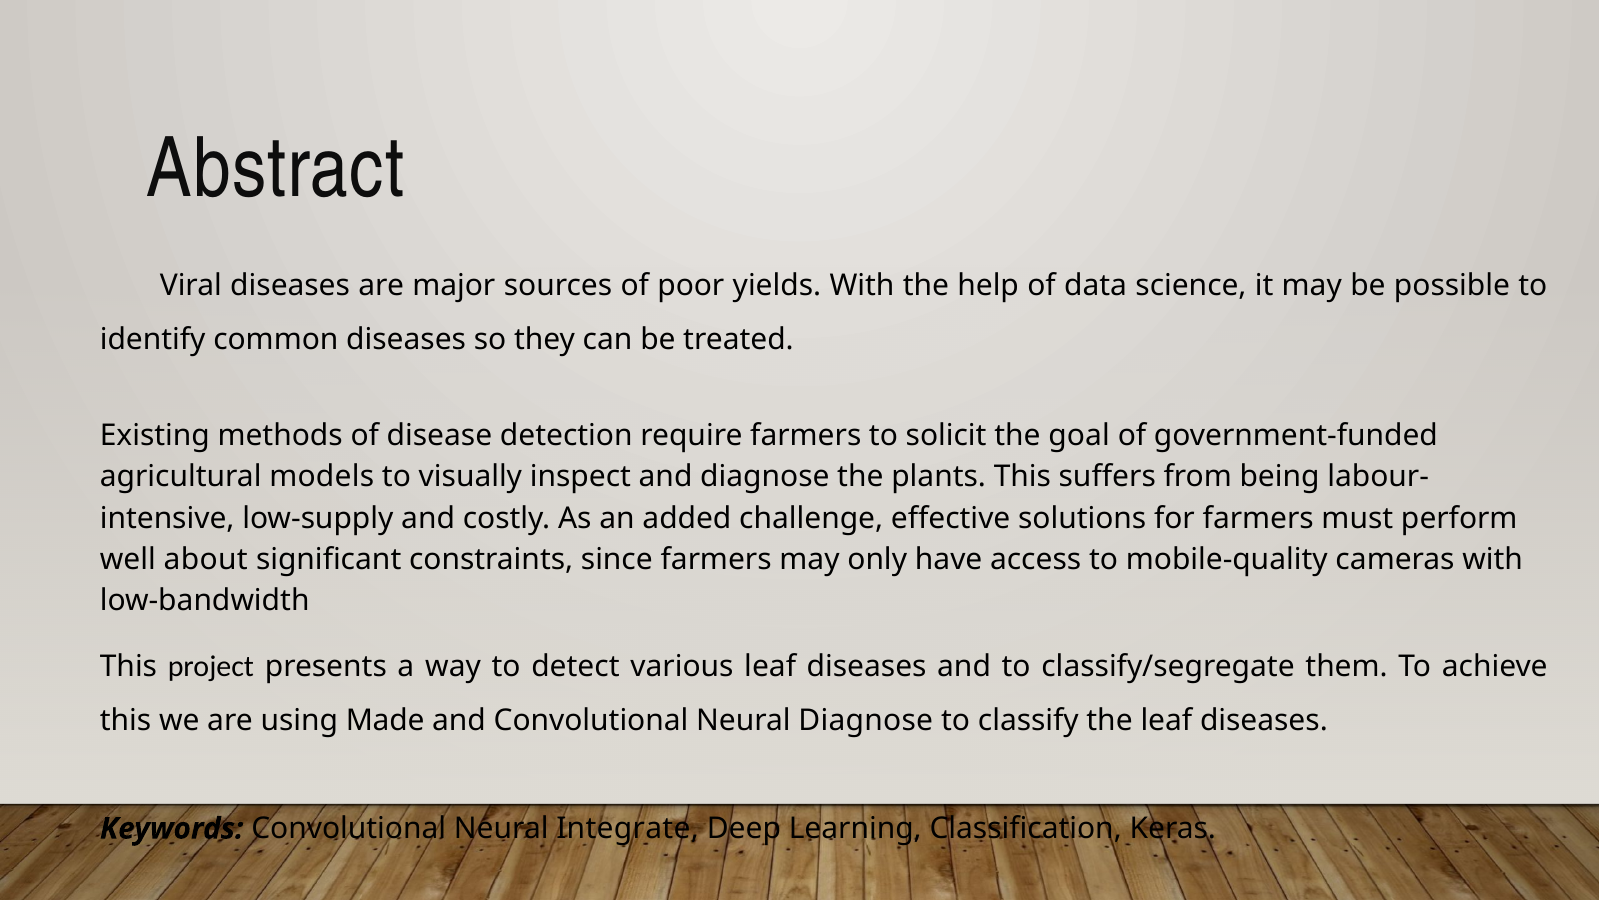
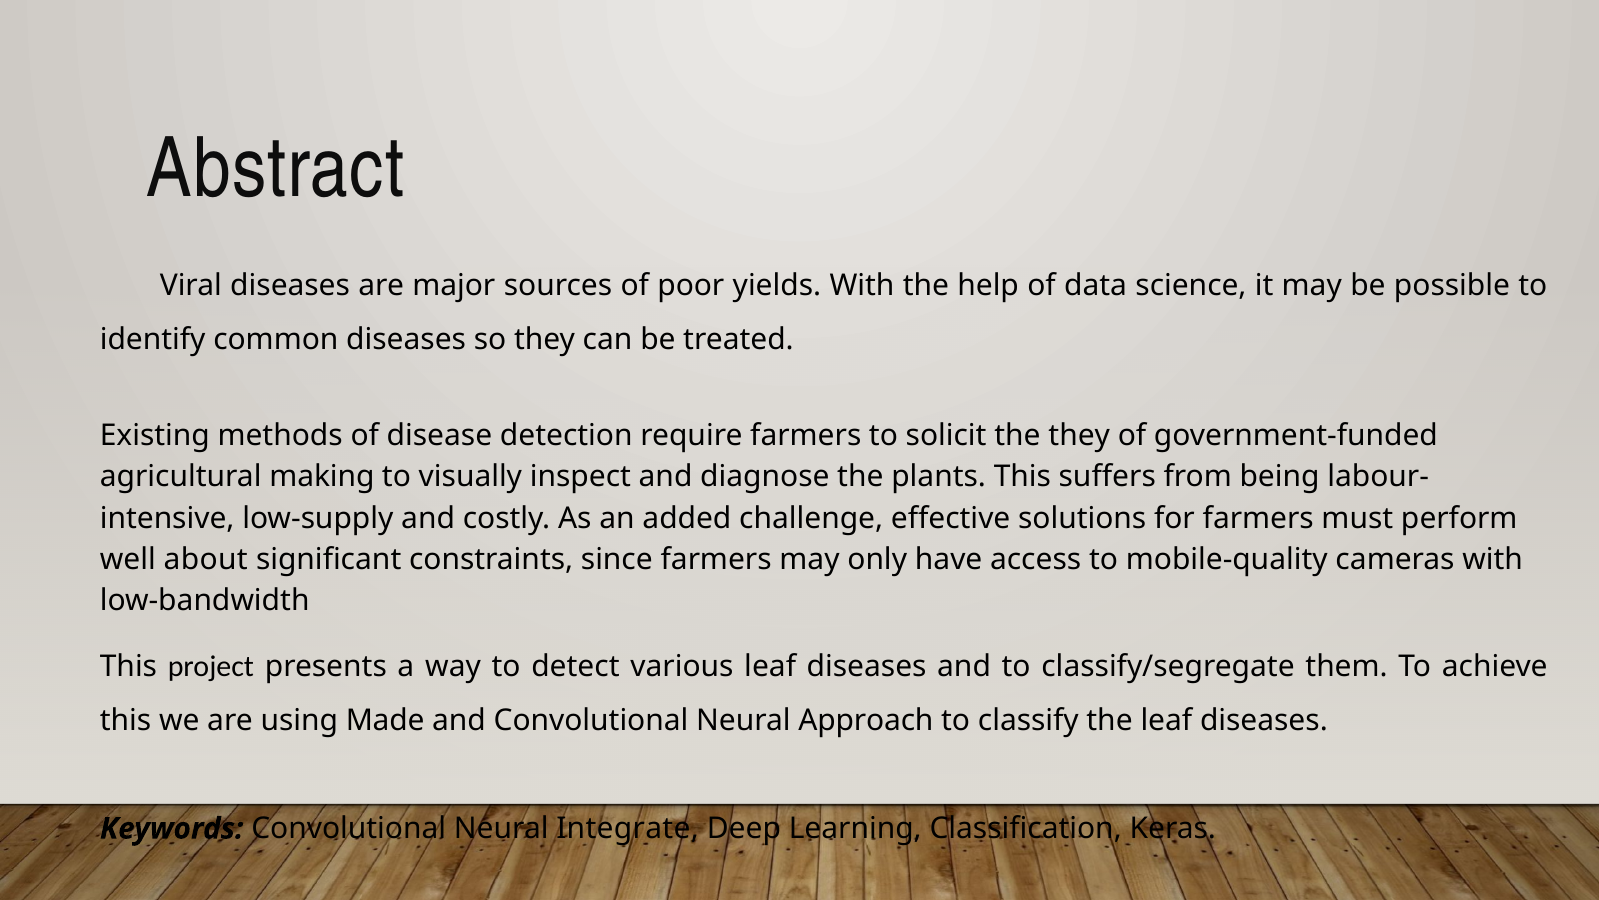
the goal: goal -> they
models: models -> making
Neural Diagnose: Diagnose -> Approach
